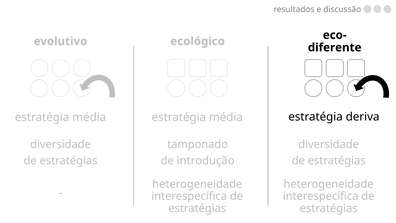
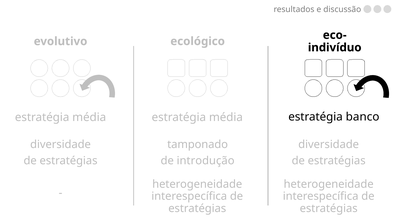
diferente: diferente -> indivíduo
deriva: deriva -> banco
